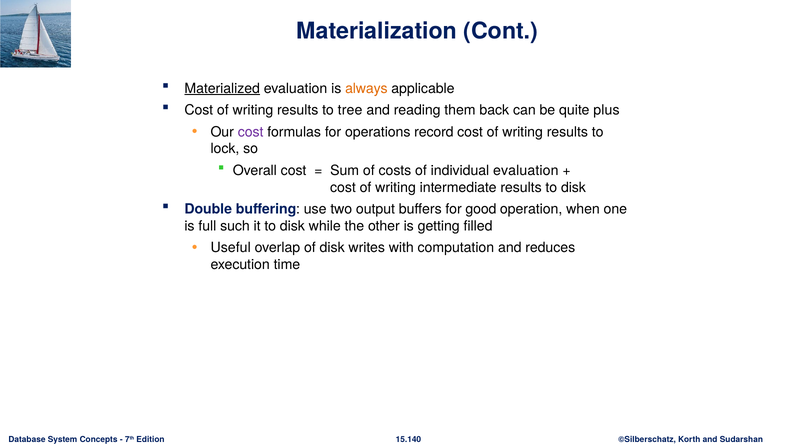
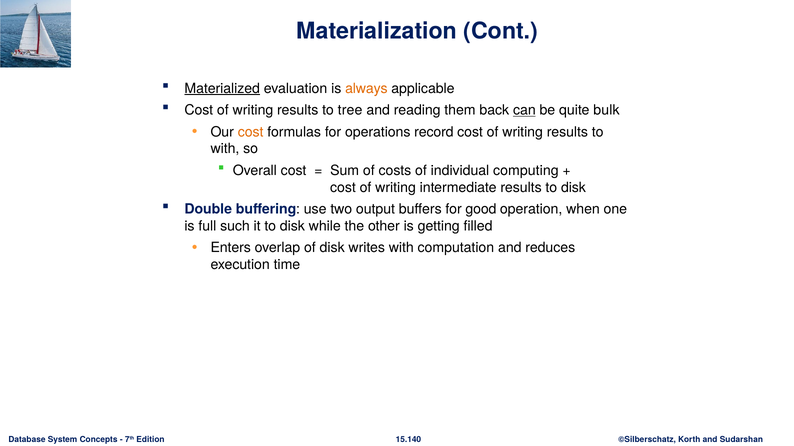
can underline: none -> present
plus: plus -> bulk
cost at (251, 132) colour: purple -> orange
lock at (225, 149): lock -> with
individual evaluation: evaluation -> computing
Useful: Useful -> Enters
